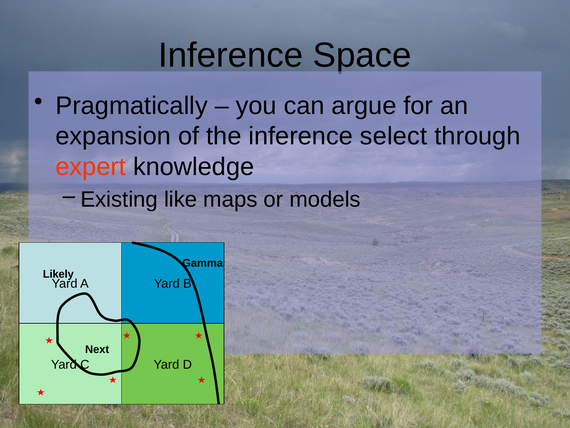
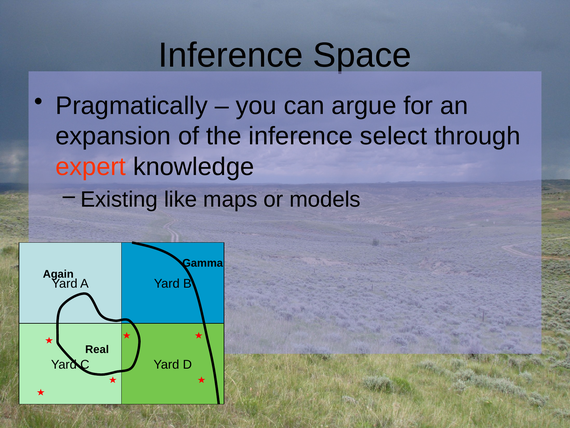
Likely: Likely -> Again
Next: Next -> Real
